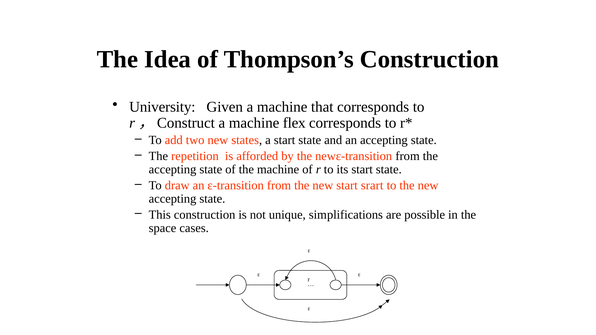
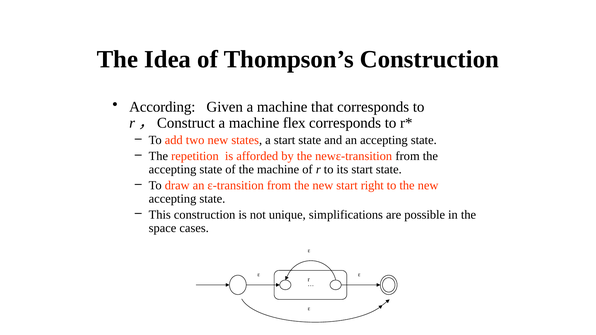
University: University -> According
srart: srart -> right
